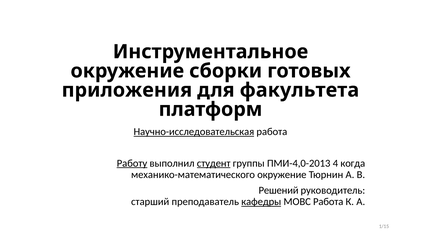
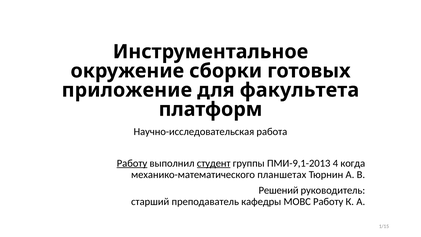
приложения: приложения -> приложение
Научно-исследовательская underline: present -> none
ПМИ-4,0-2013: ПМИ-4,0-2013 -> ПМИ-9,1-2013
механико-математического окружение: окружение -> планшетах
кафедры underline: present -> none
МОВС Работа: Работа -> Работу
